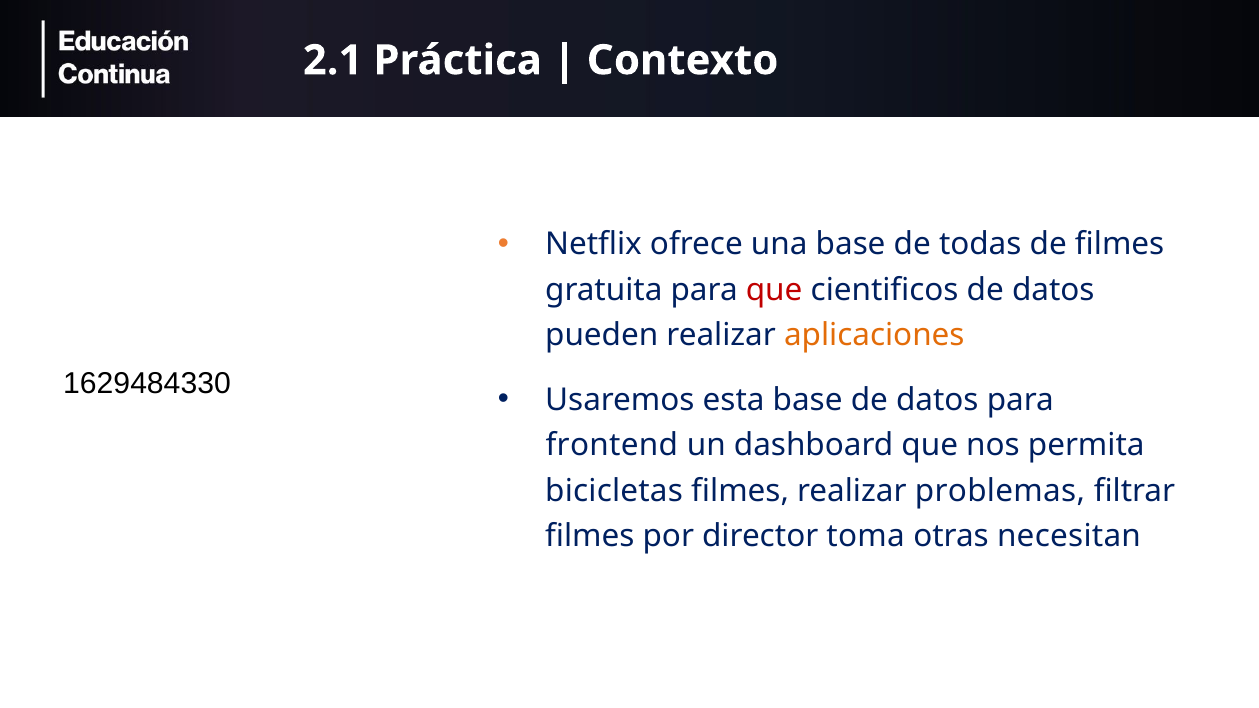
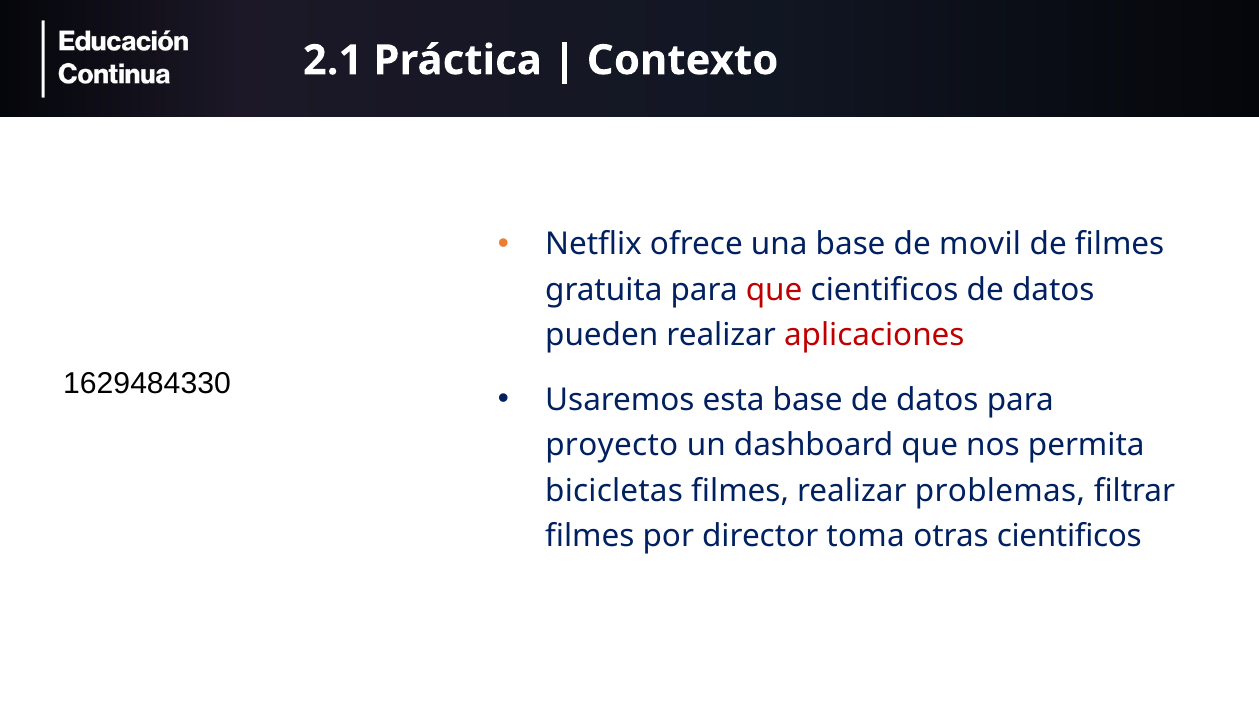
todas: todas -> movil
aplicaciones colour: orange -> red
frontend: frontend -> proyecto
otras necesitan: necesitan -> cientificos
